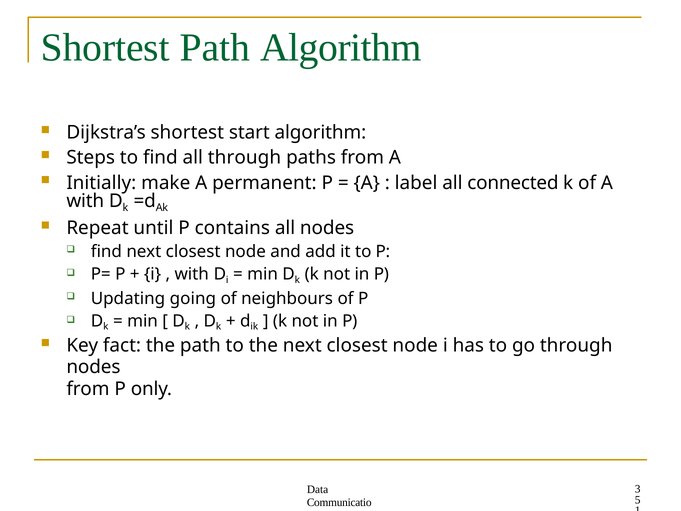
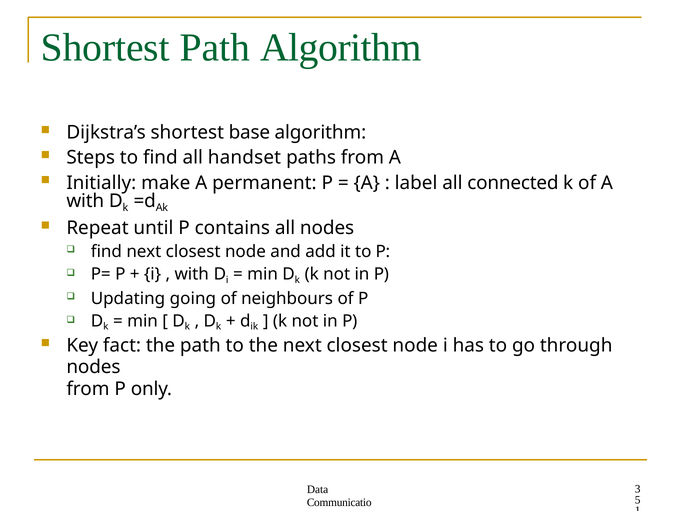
start: start -> base
all through: through -> handset
